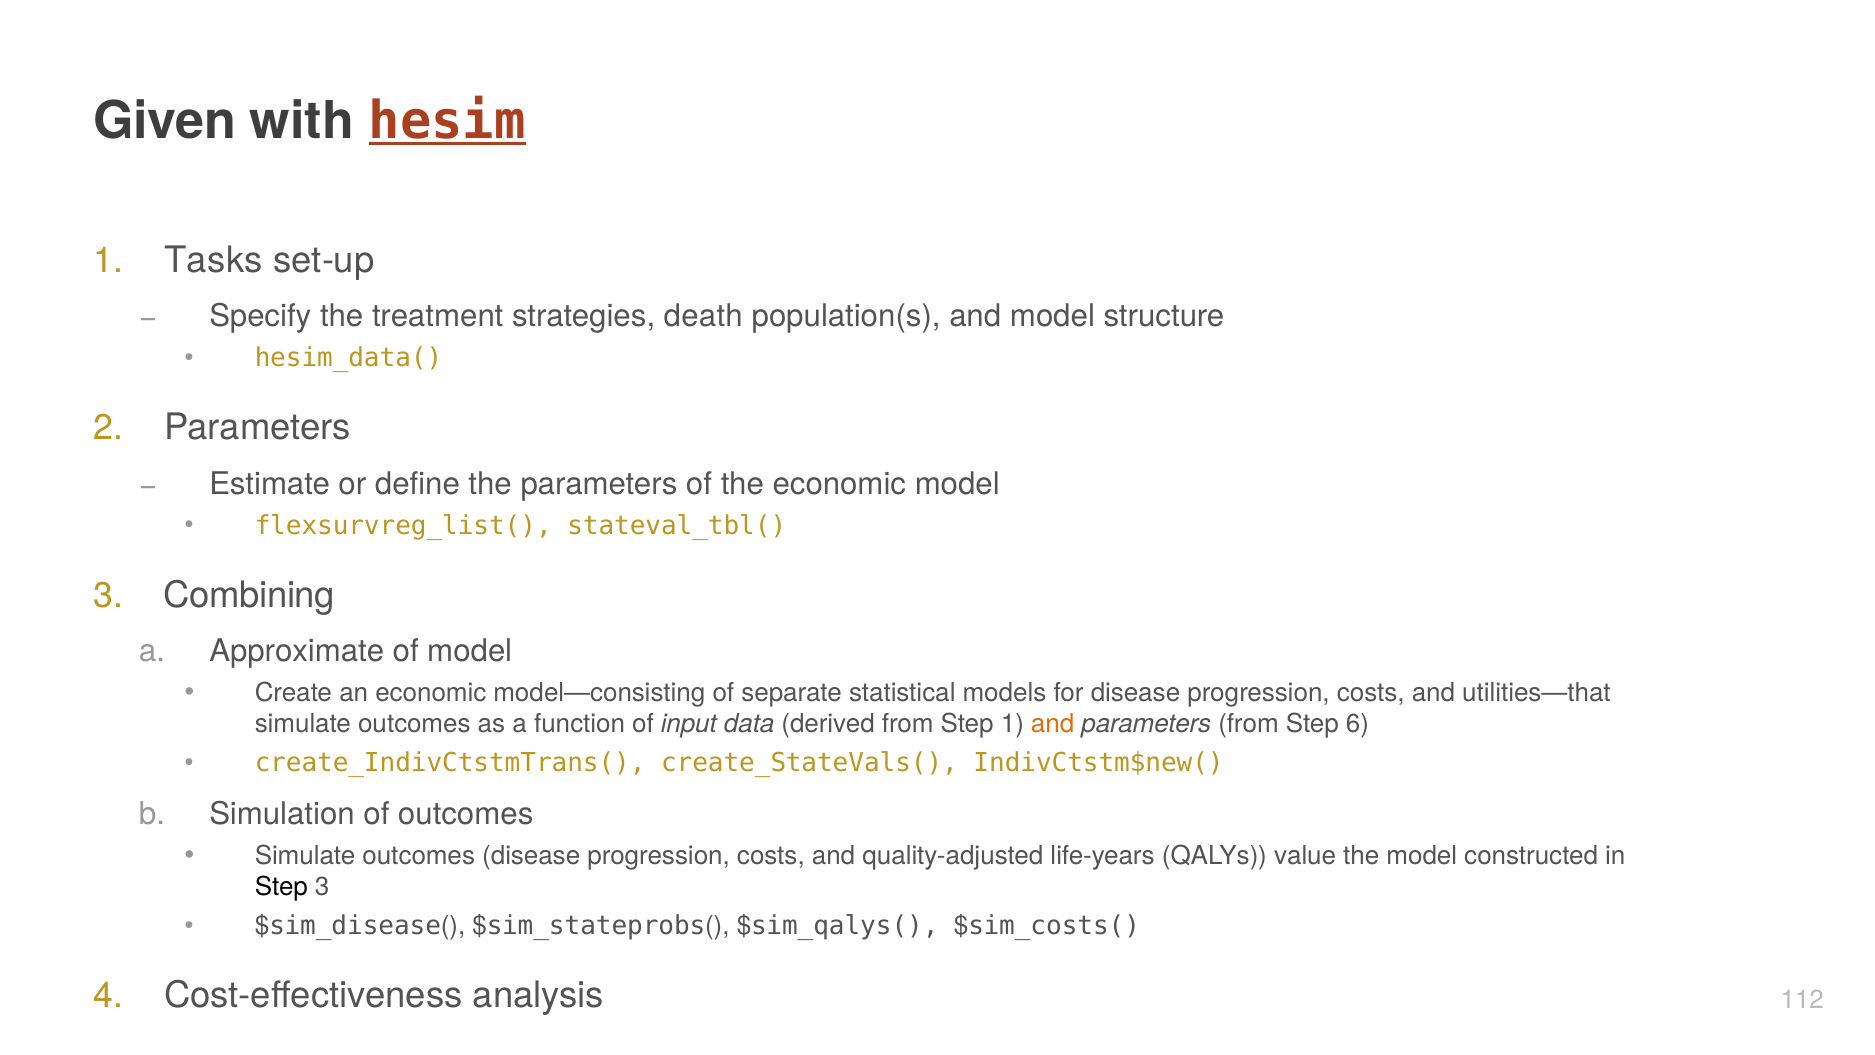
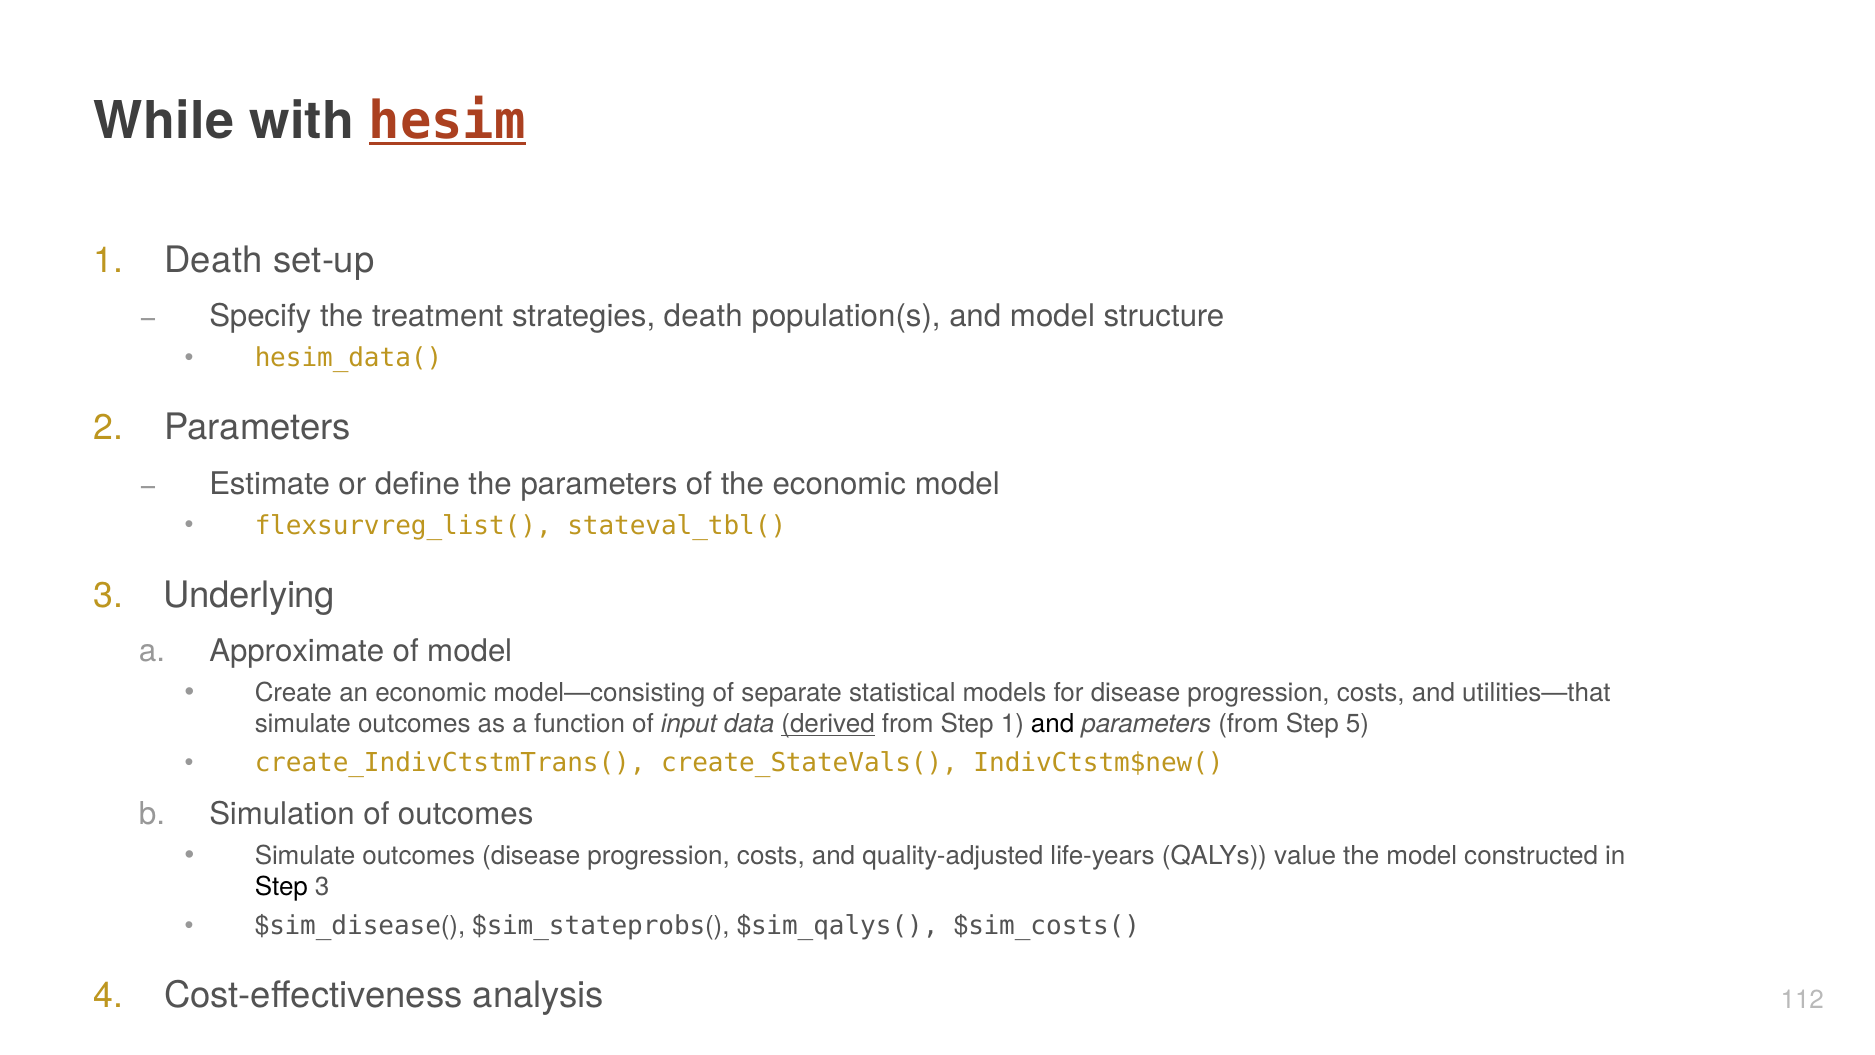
Given: Given -> While
1 Tasks: Tasks -> Death
Combining: Combining -> Underlying
derived underline: none -> present
and at (1053, 724) colour: orange -> black
6: 6 -> 5
